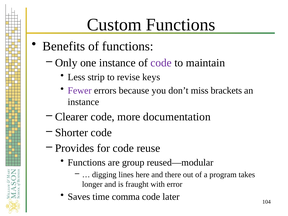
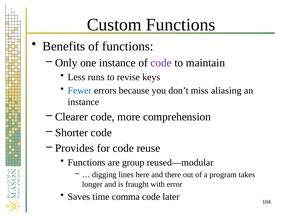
strip: strip -> runs
Fewer colour: purple -> blue
brackets: brackets -> aliasing
documentation: documentation -> comprehension
